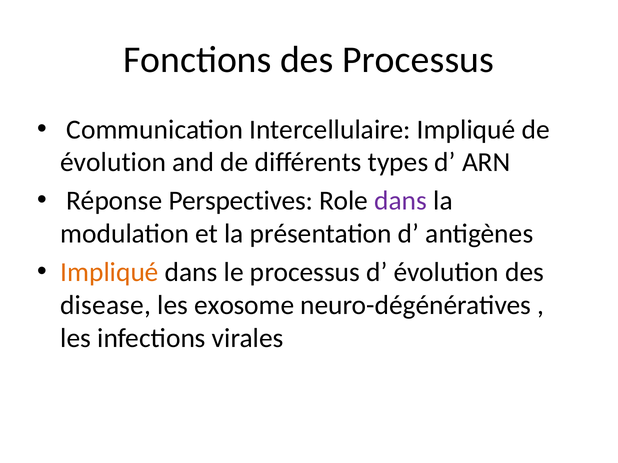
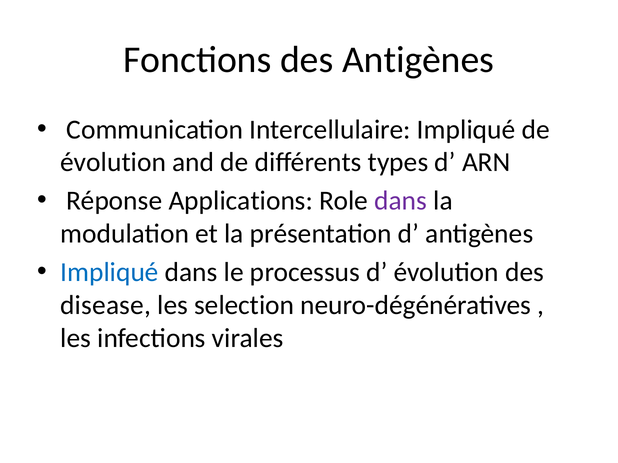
des Processus: Processus -> Antigènes
Perspectives: Perspectives -> Applications
Impliqué at (109, 273) colour: orange -> blue
exosome: exosome -> selection
